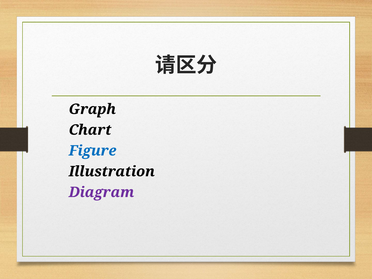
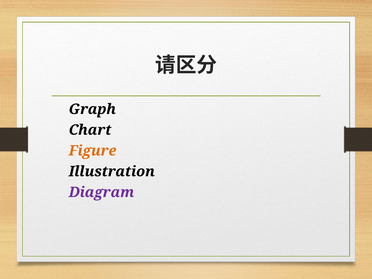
Figure colour: blue -> orange
